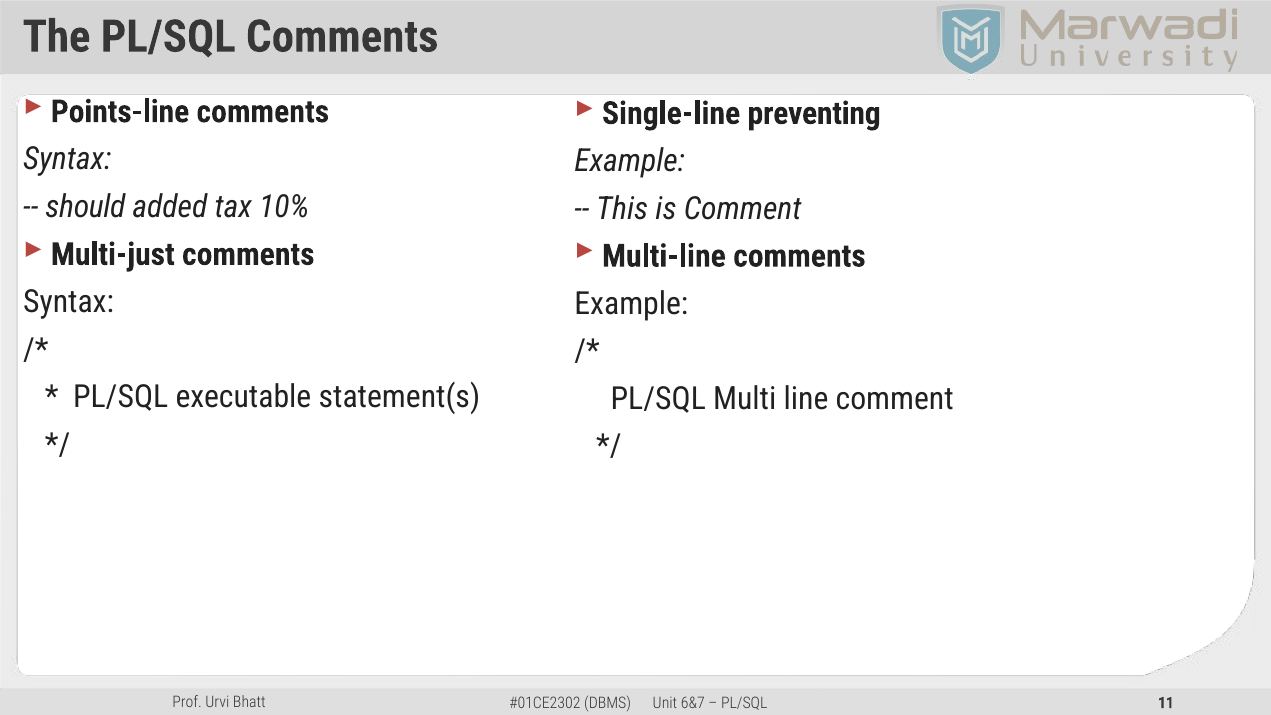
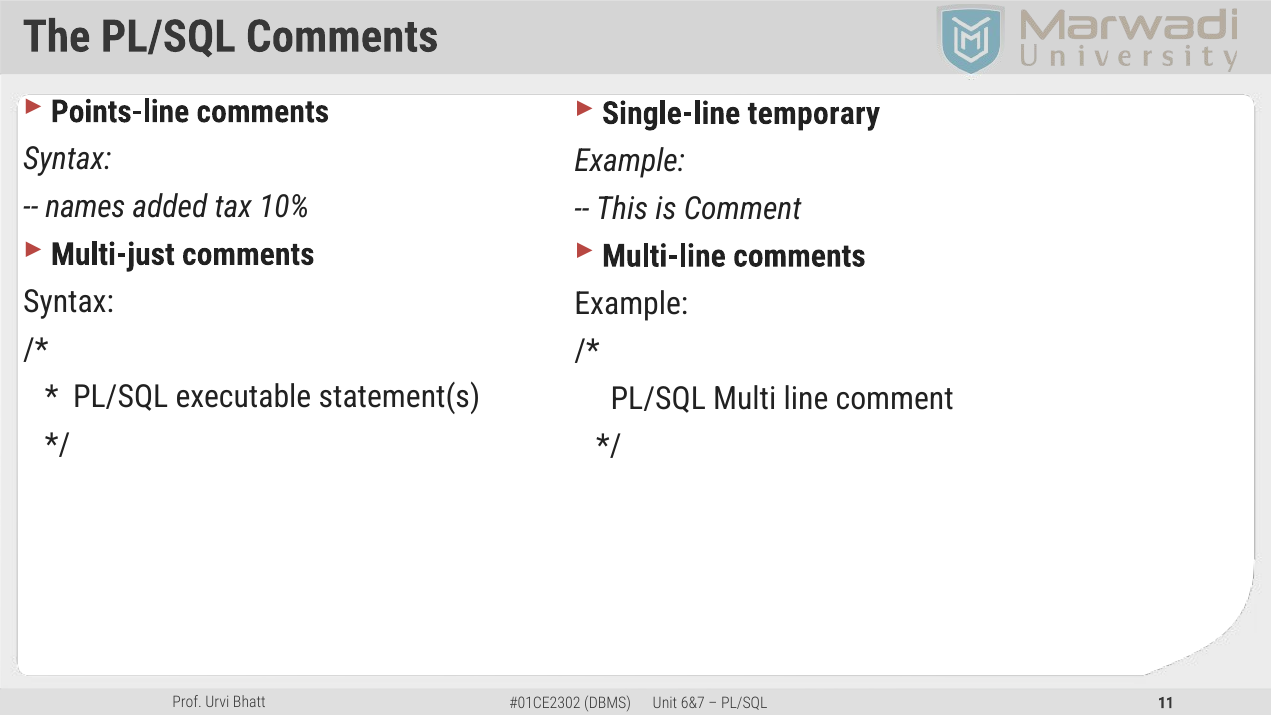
preventing: preventing -> temporary
should: should -> names
